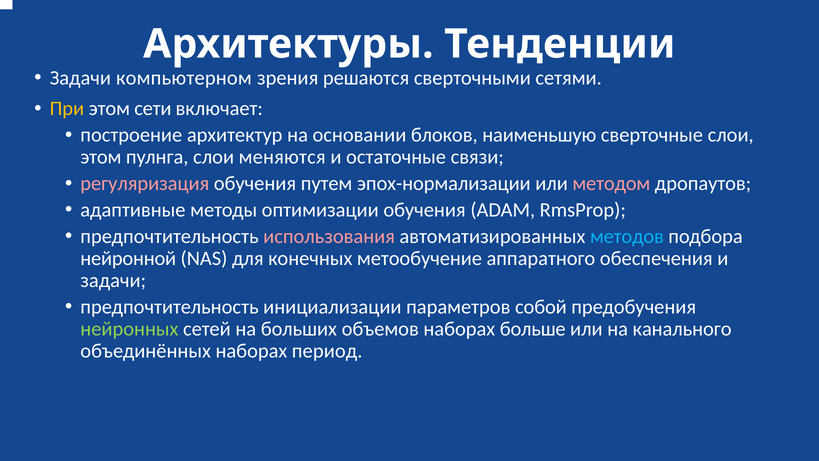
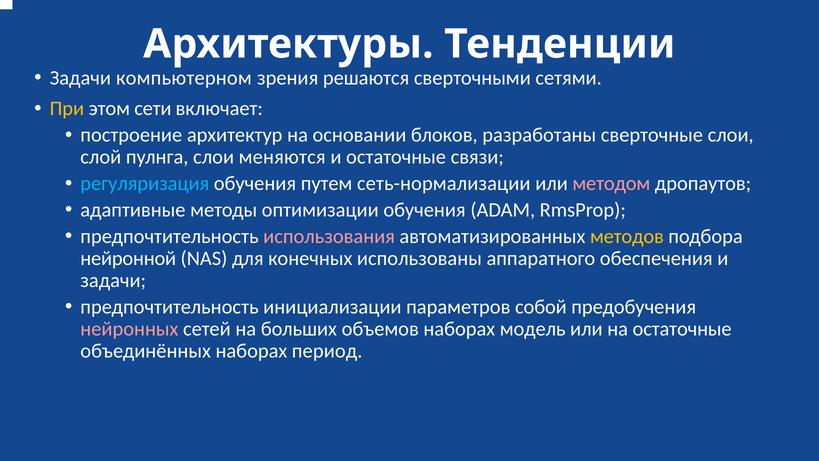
наименьшую: наименьшую -> разработаны
этом at (101, 157): этом -> слой
регуляризация colour: pink -> light blue
эпох-нормализации: эпох-нормализации -> сеть-нормализации
методов colour: light blue -> yellow
метообучение: метообучение -> использованы
нейронных colour: light green -> pink
больше: больше -> модель
на канального: канального -> остаточные
